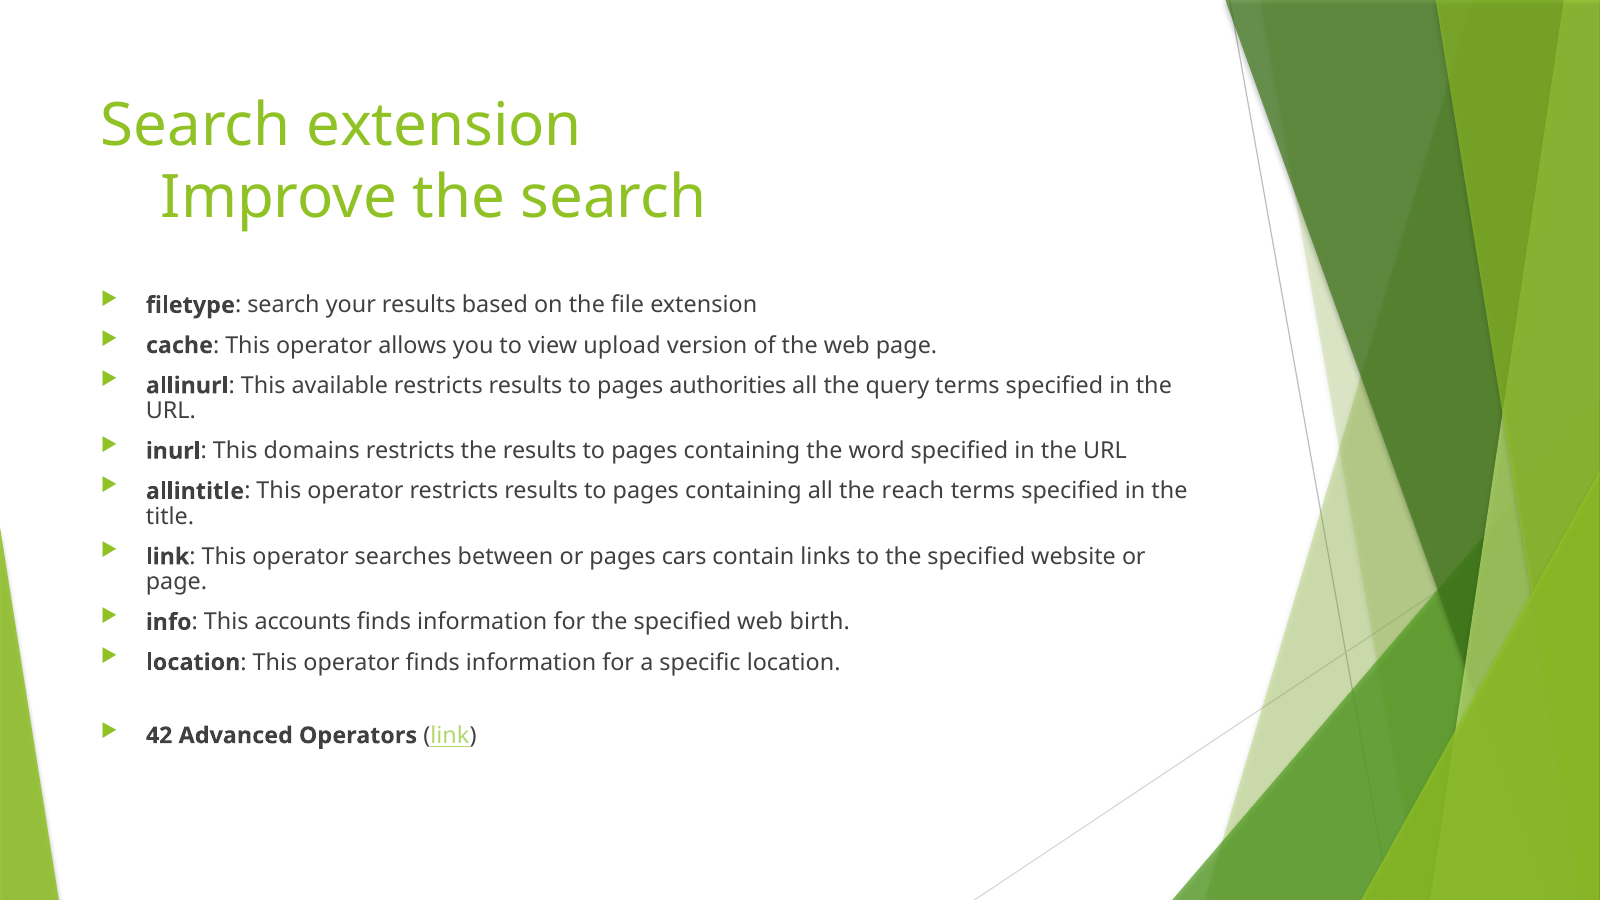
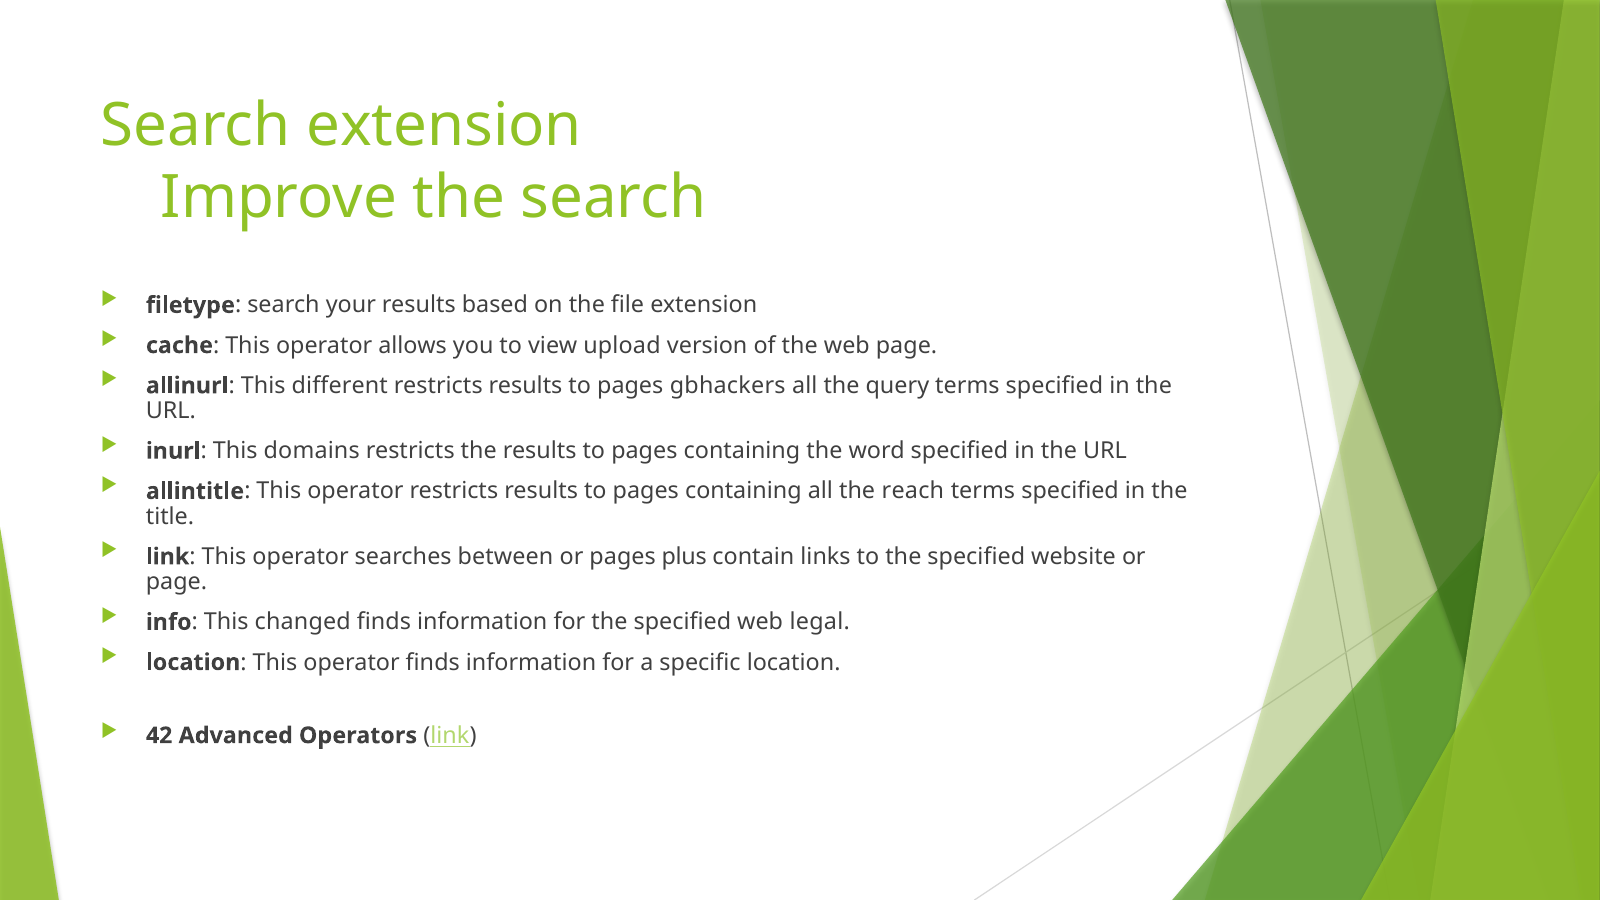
available: available -> different
authorities: authorities -> gbhackers
cars: cars -> plus
accounts: accounts -> changed
birth: birth -> legal
